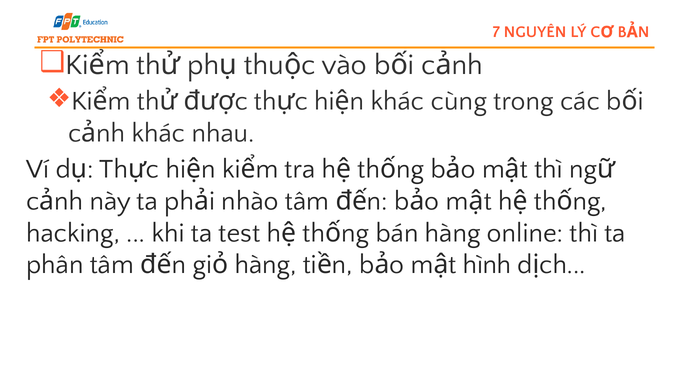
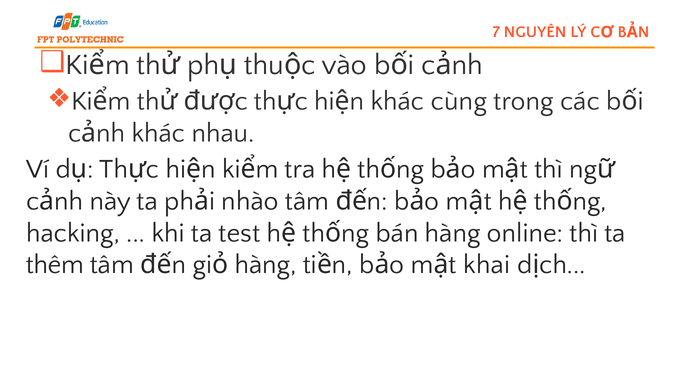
phân: phân -> thêm
hình: hình -> khai
